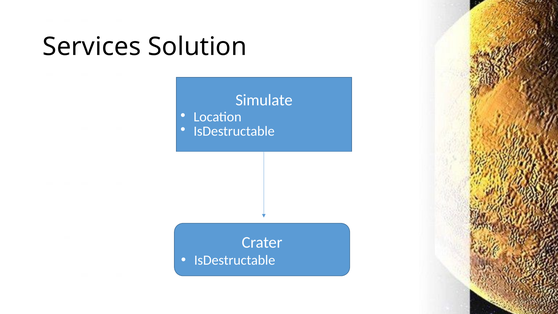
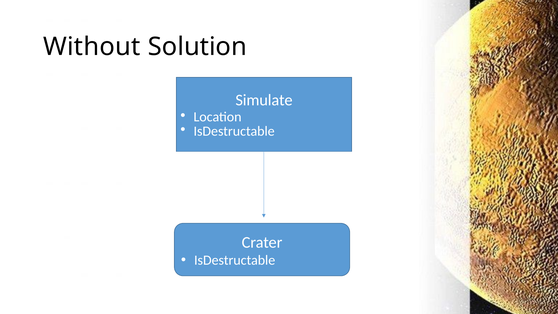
Services: Services -> Without
